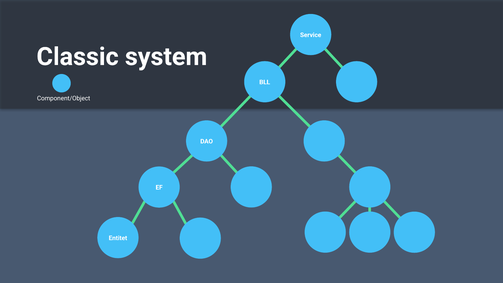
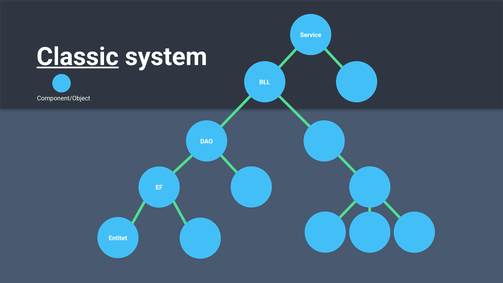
Classic underline: none -> present
